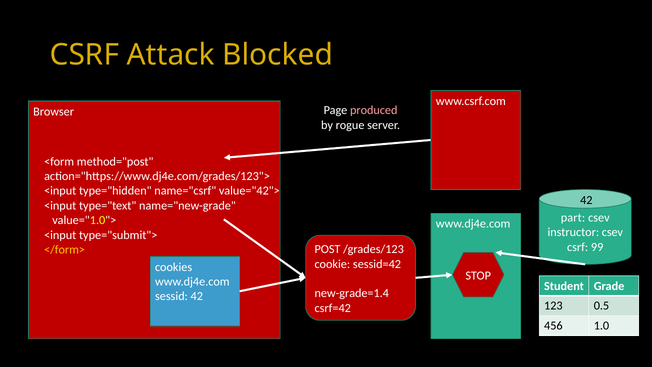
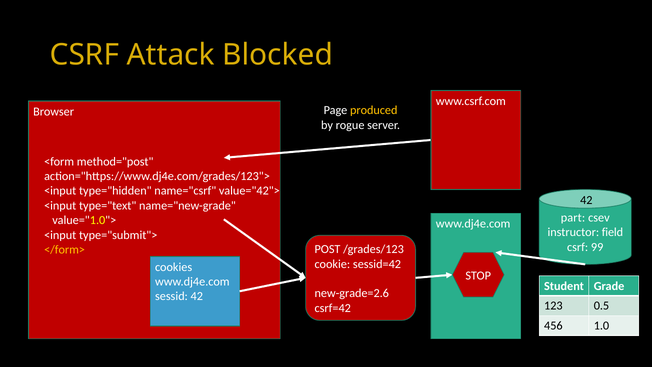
produced colour: pink -> yellow
instructor csev: csev -> field
new-grade=1.4: new-grade=1.4 -> new-grade=2.6
